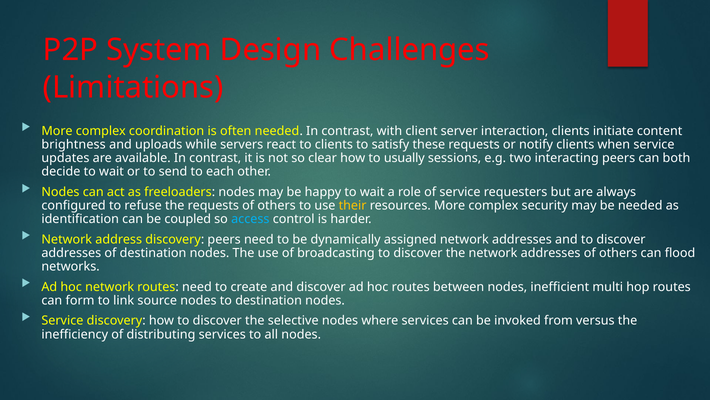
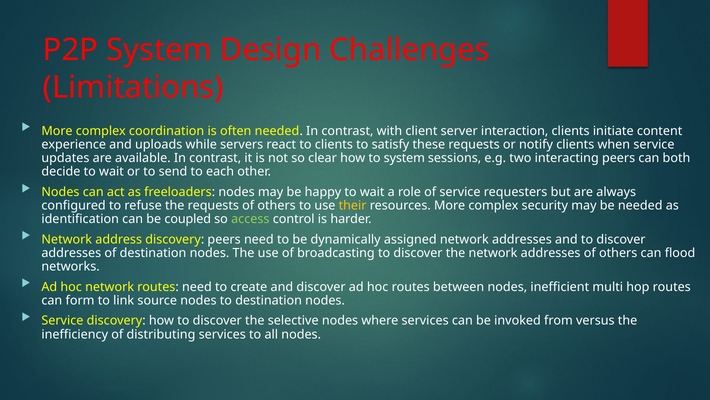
brightness: brightness -> experience
to usually: usually -> system
access colour: light blue -> light green
